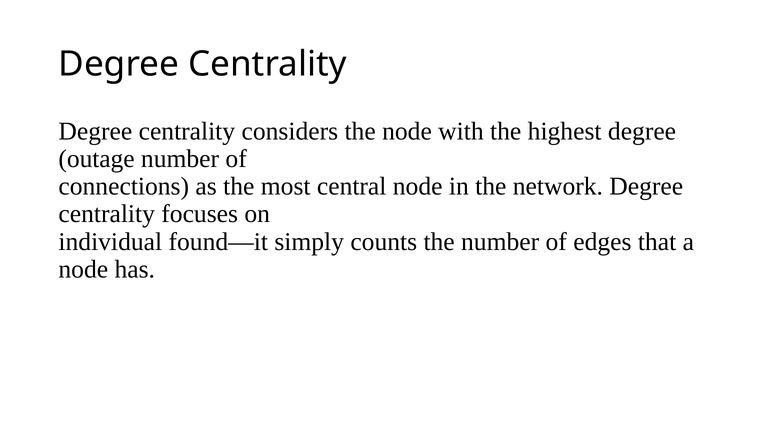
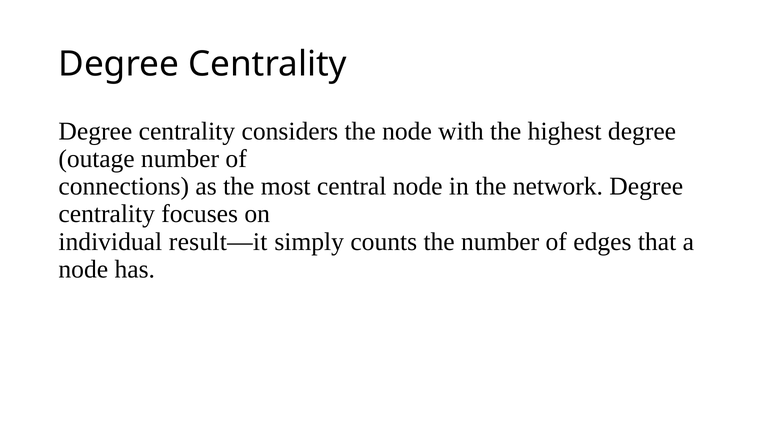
found—it: found—it -> result—it
